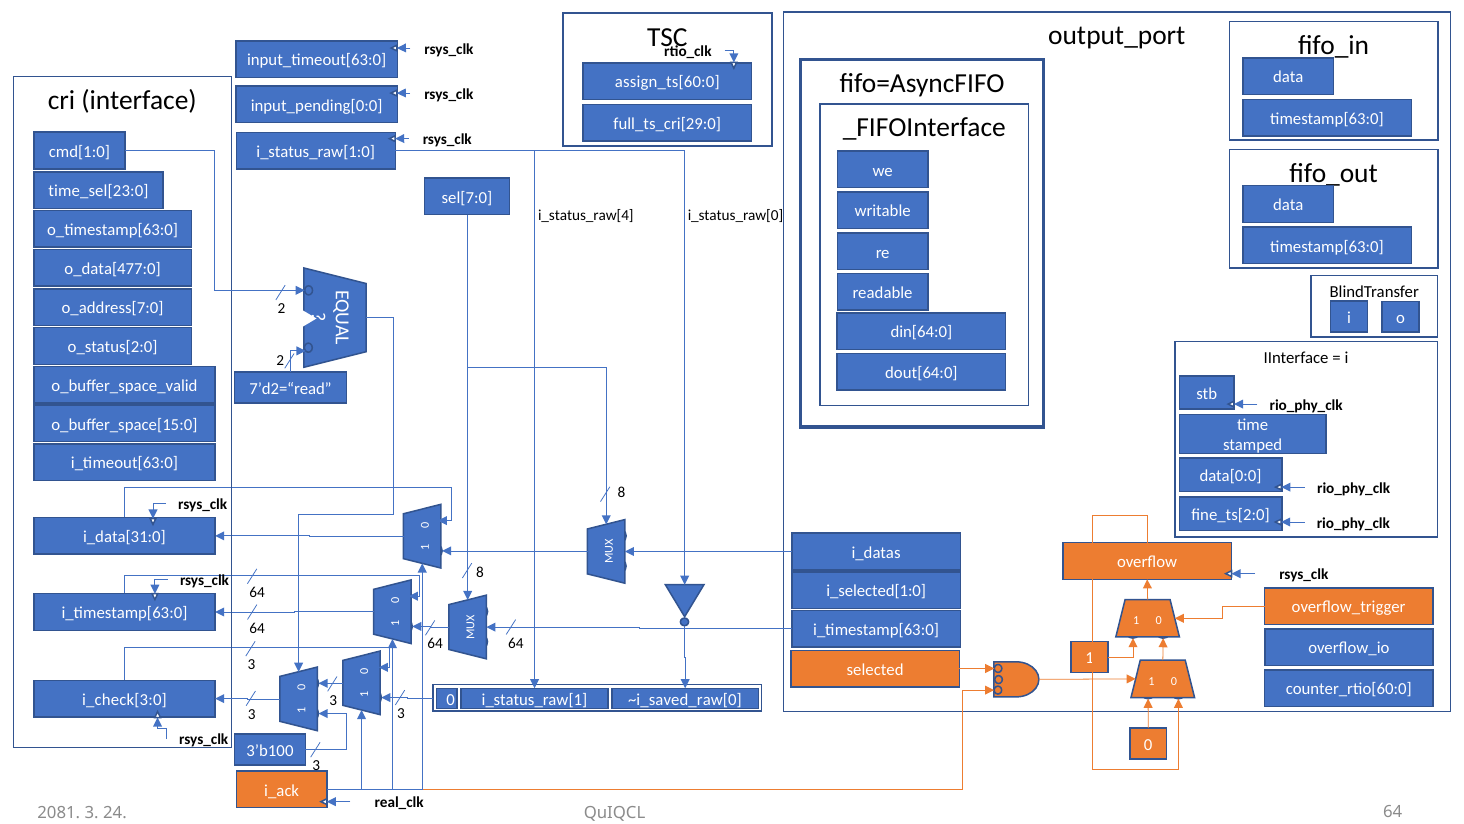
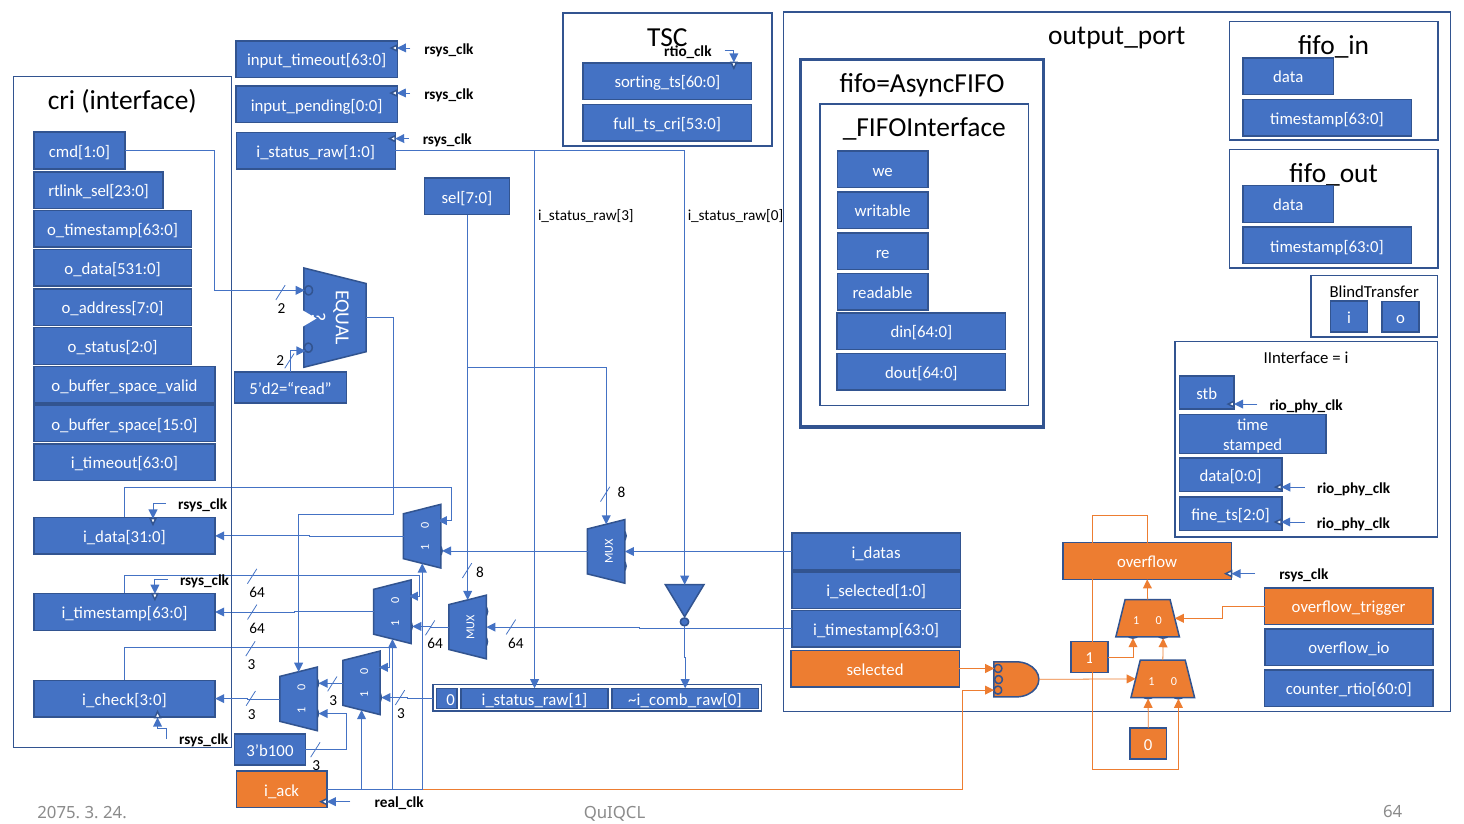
assign_ts[60:0: assign_ts[60:0 -> sorting_ts[60:0
full_ts_cri[29:0: full_ts_cri[29:0 -> full_ts_cri[53:0
time_sel[23:0: time_sel[23:0 -> rtlink_sel[23:0
i_status_raw[4: i_status_raw[4 -> i_status_raw[3
o_data[477:0: o_data[477:0 -> o_data[531:0
7’d2=“read: 7’d2=“read -> 5’d2=“read
~i_saved_raw[0: ~i_saved_raw[0 -> ~i_comb_raw[0
2081: 2081 -> 2075
